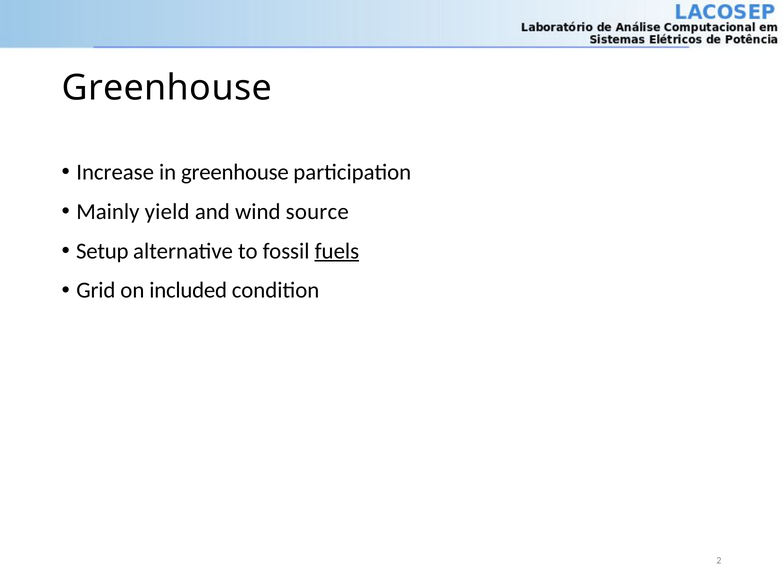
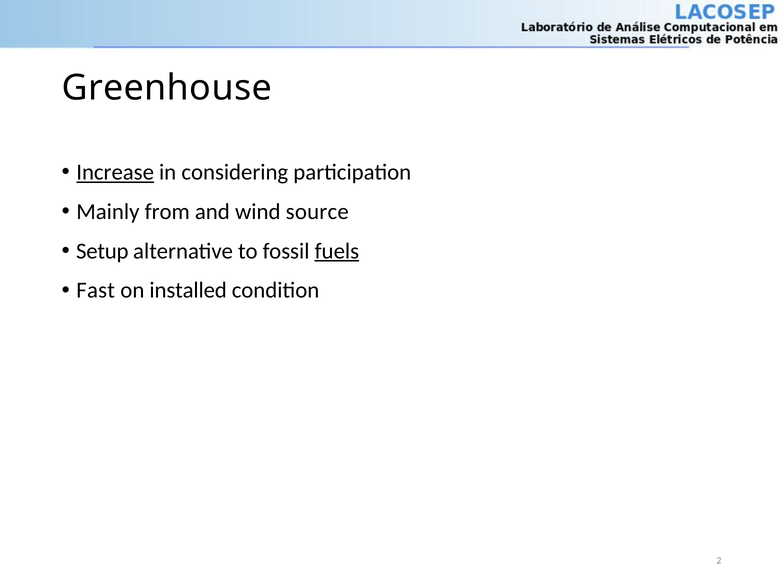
Increase underline: none -> present
in greenhouse: greenhouse -> considering
yield: yield -> from
Grid: Grid -> Fast
included: included -> installed
